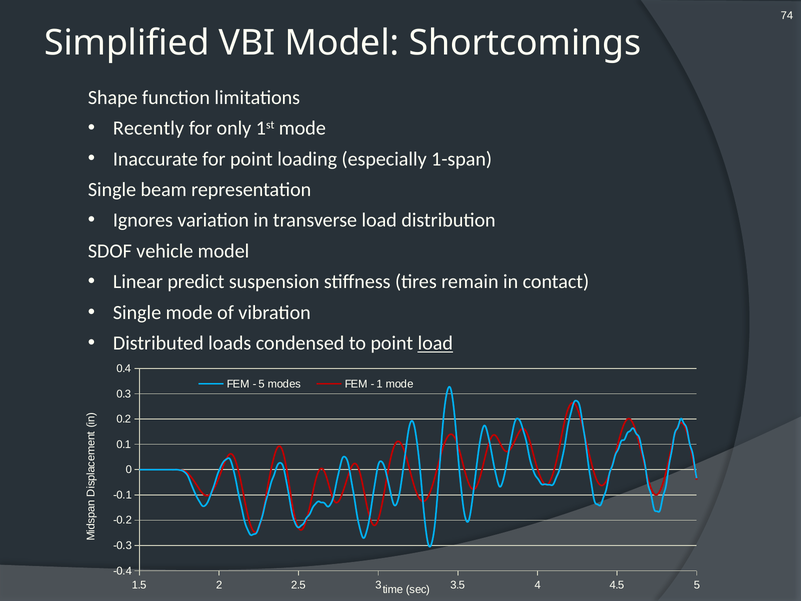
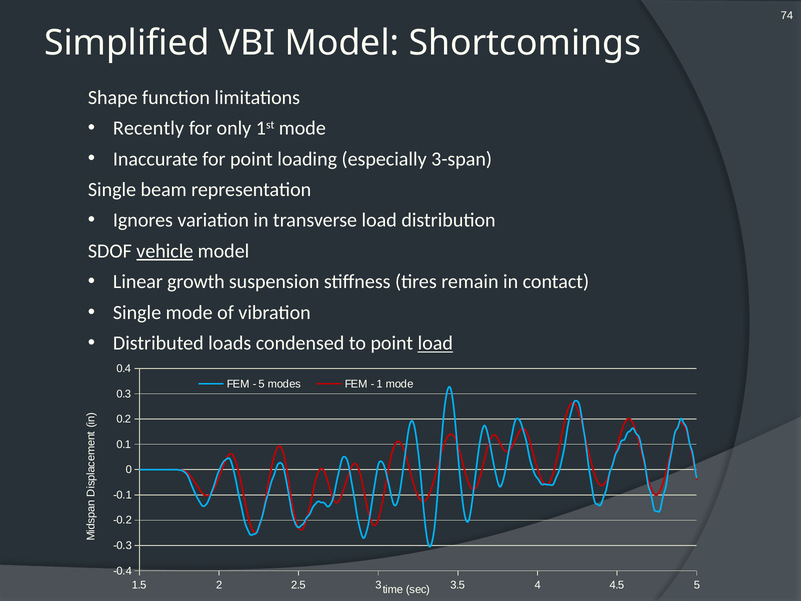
1-span: 1-span -> 3-span
vehicle underline: none -> present
predict: predict -> growth
